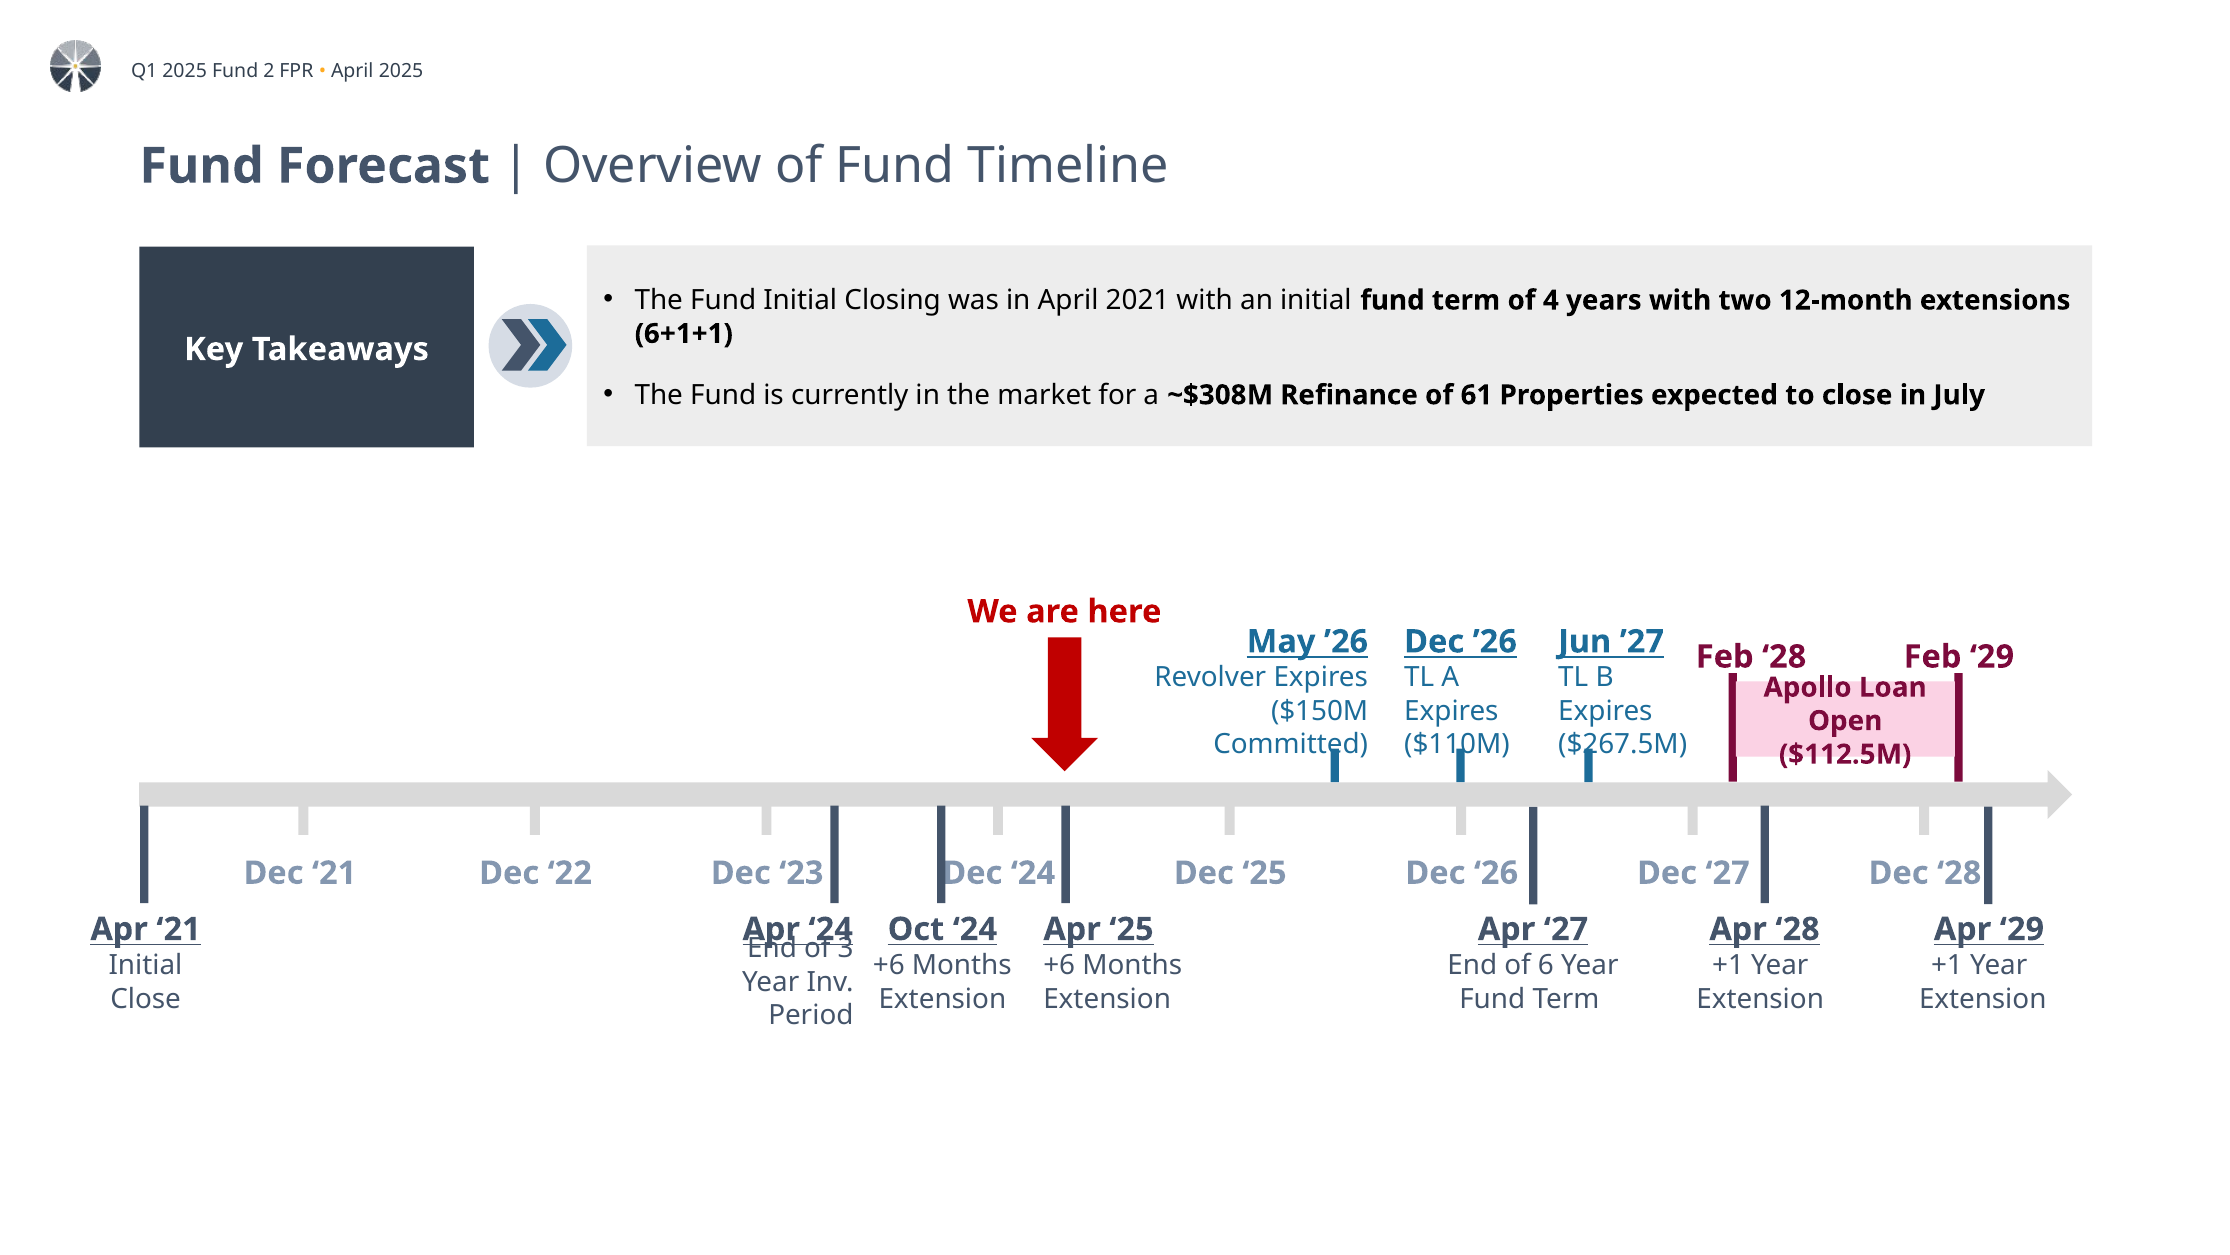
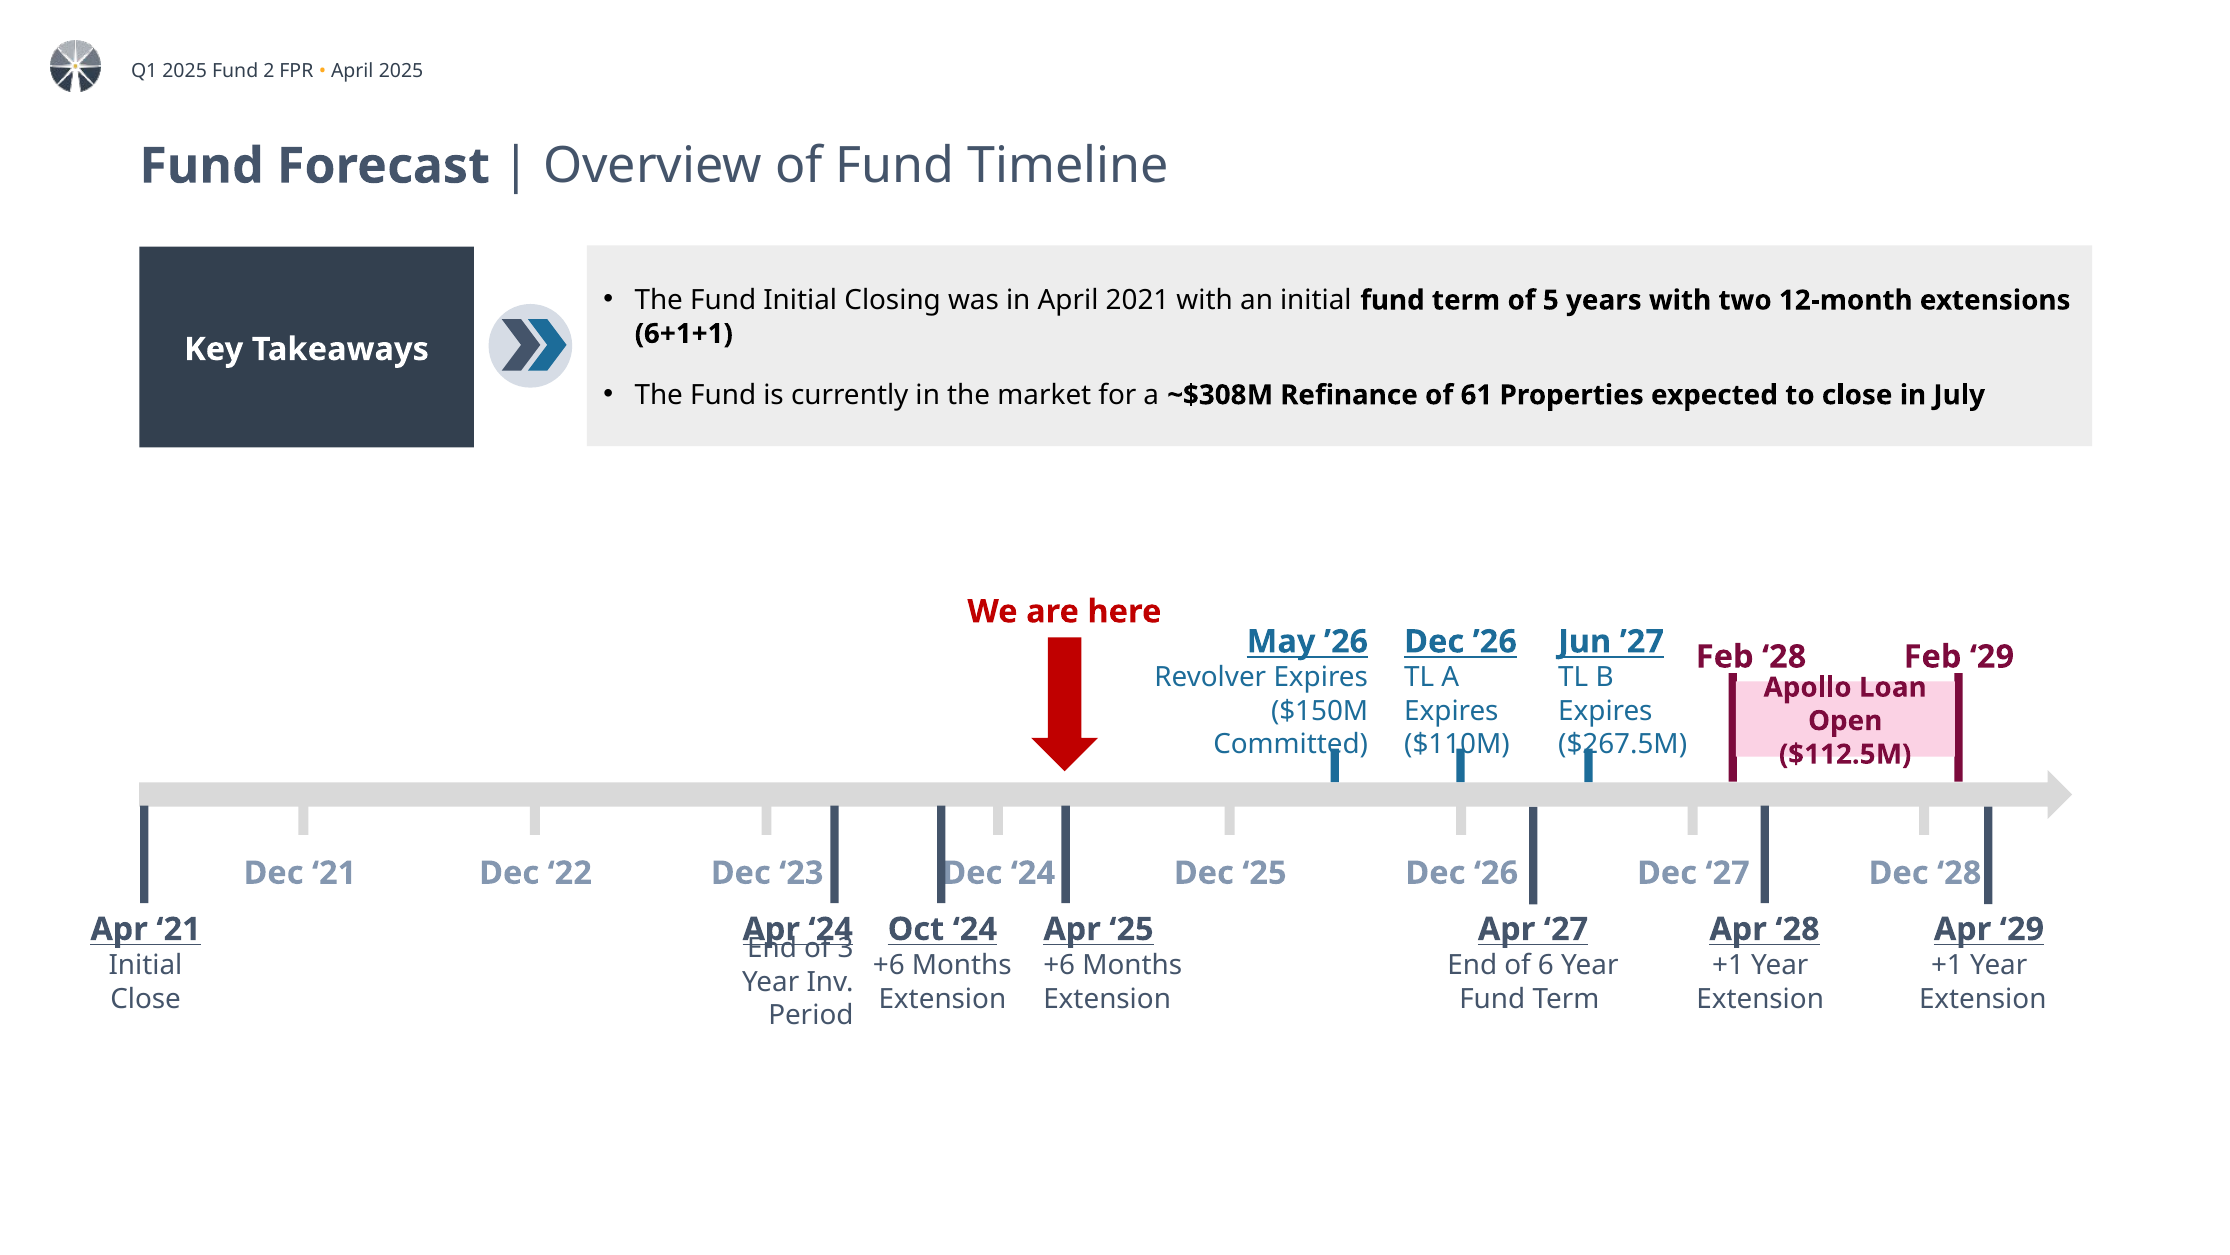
4: 4 -> 5
